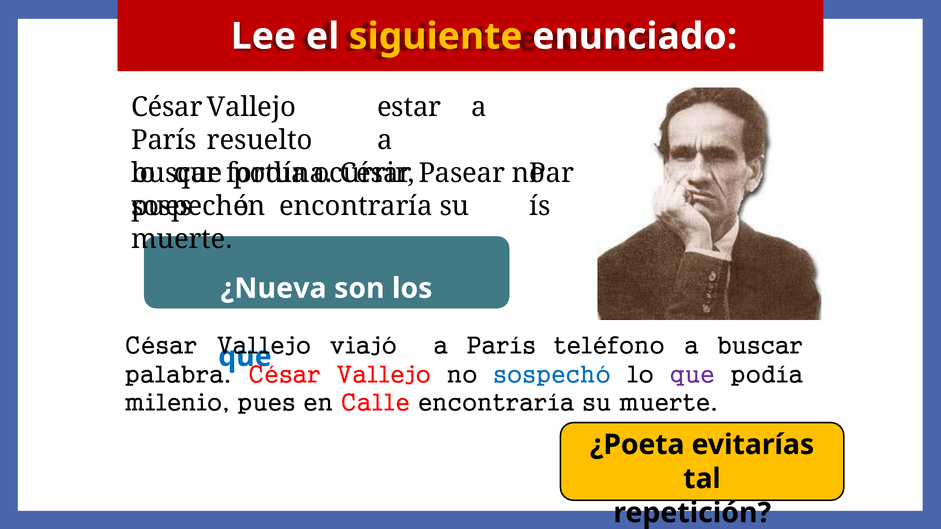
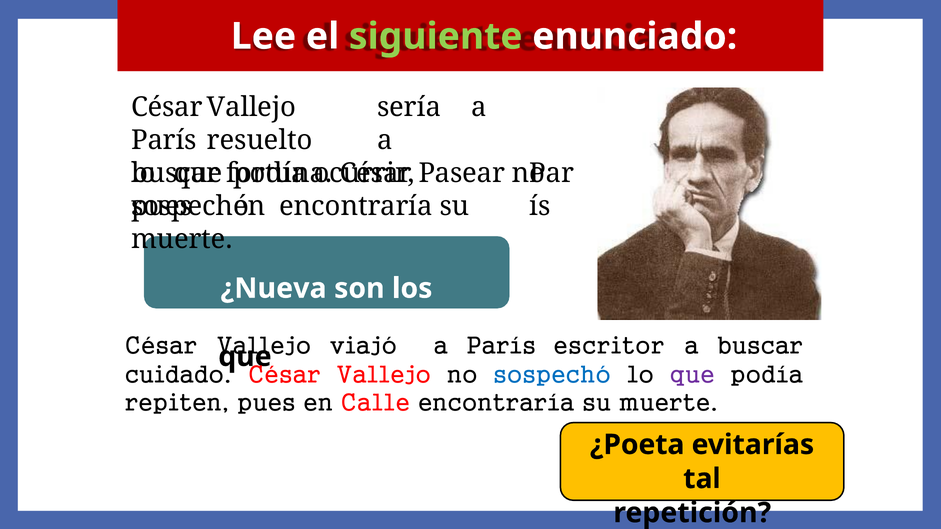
siguiente colour: yellow -> light green
estar: estar -> sería
teléfono: teléfono -> escritor
que at (245, 357) colour: blue -> black
palabra: palabra -> cuidado
milenio at (177, 403): milenio -> repiten
